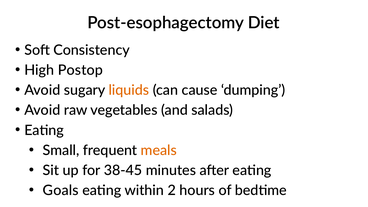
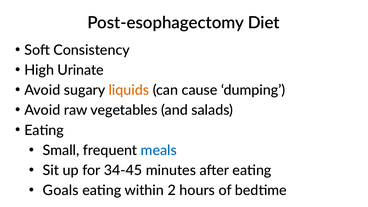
Postop: Postop -> Urinate
meals colour: orange -> blue
38-45: 38-45 -> 34-45
